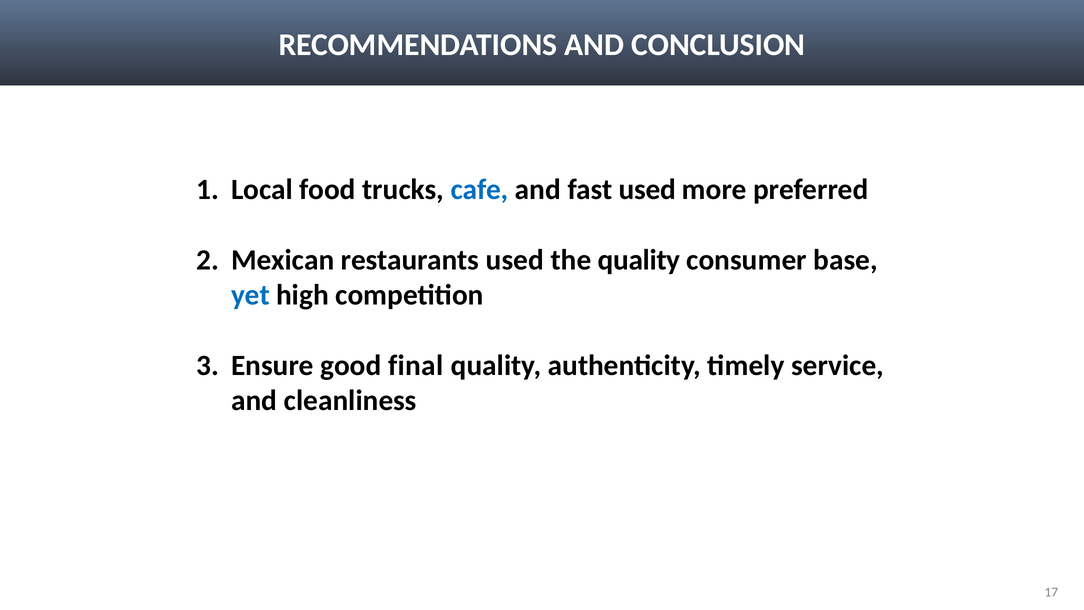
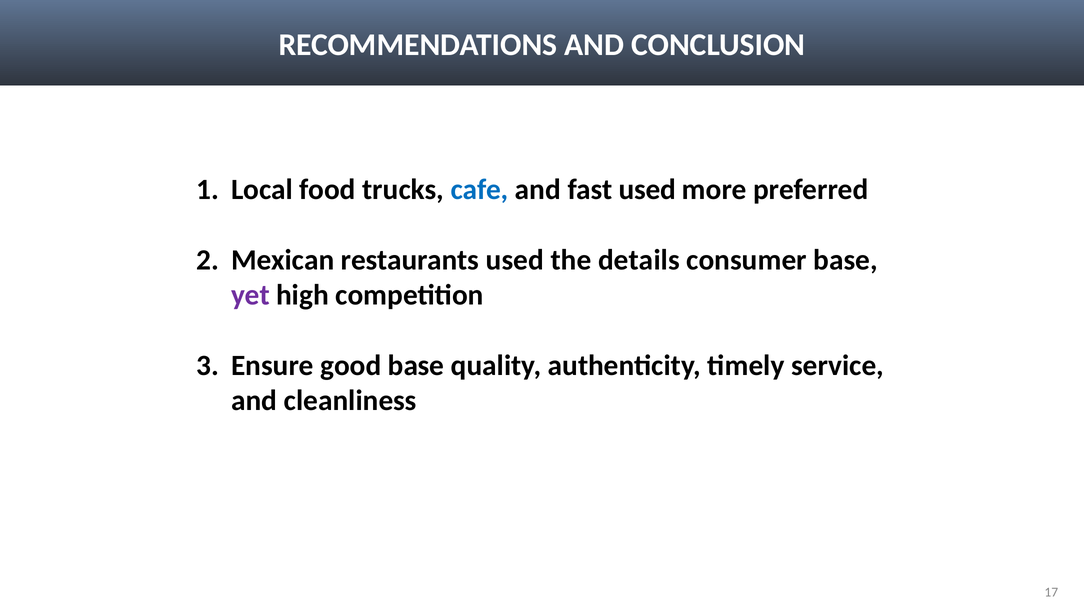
the quality: quality -> details
yet colour: blue -> purple
good final: final -> base
